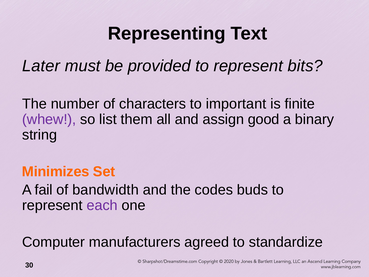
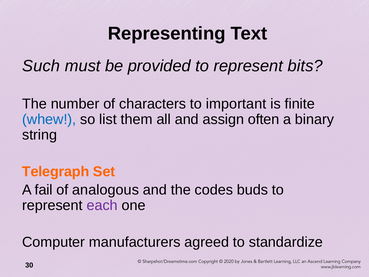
Later: Later -> Such
whew colour: purple -> blue
good: good -> often
Minimizes: Minimizes -> Telegraph
bandwidth: bandwidth -> analogous
